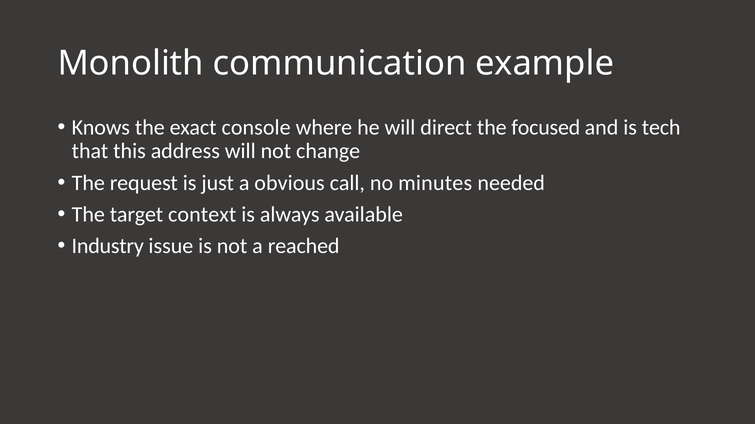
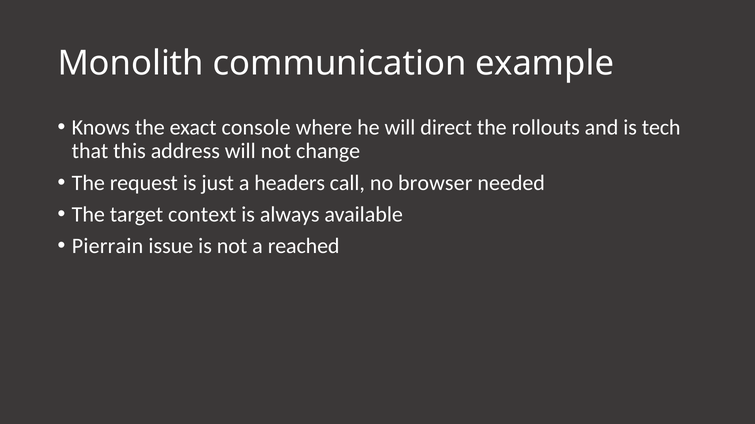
focused: focused -> rollouts
obvious: obvious -> headers
minutes: minutes -> browser
Industry: Industry -> Pierrain
